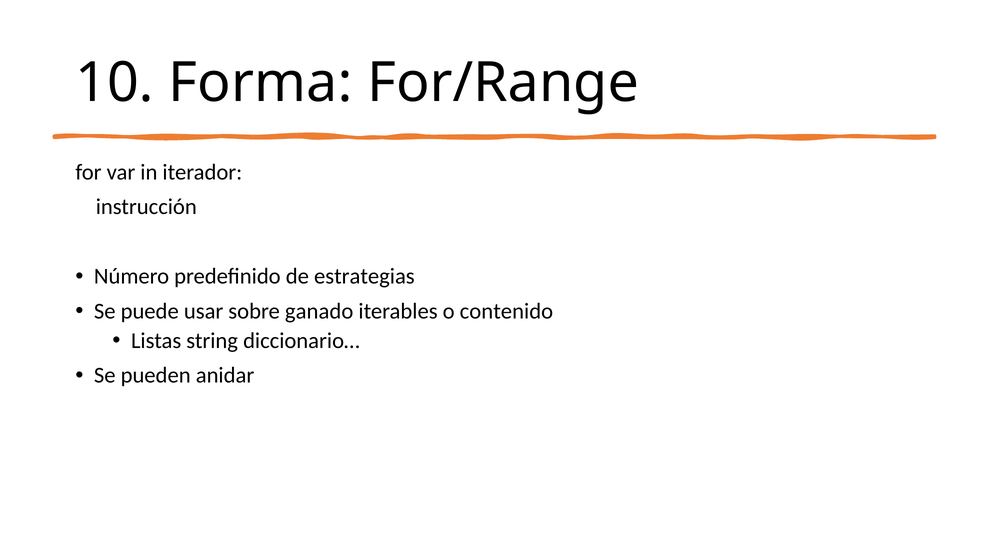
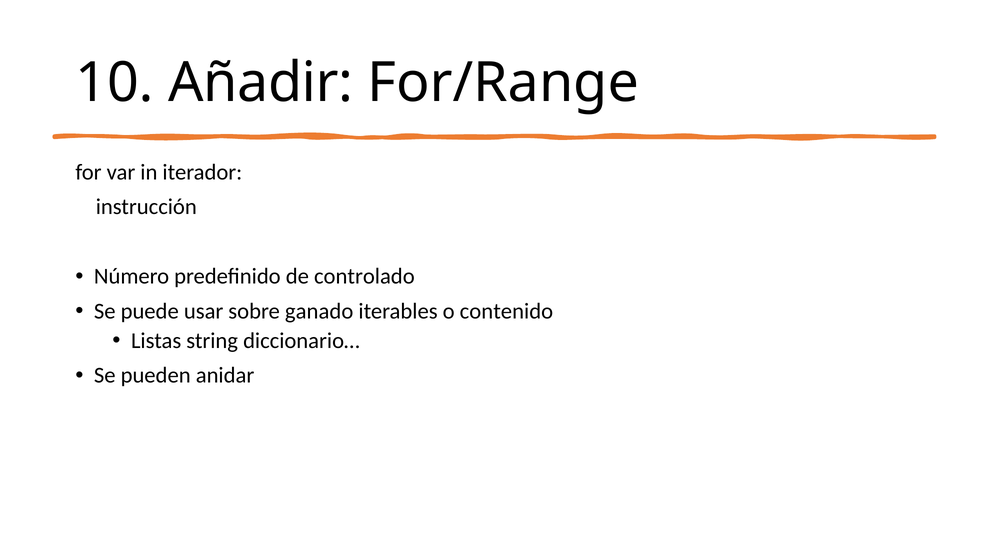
Forma: Forma -> Añadir
estrategias: estrategias -> controlado
